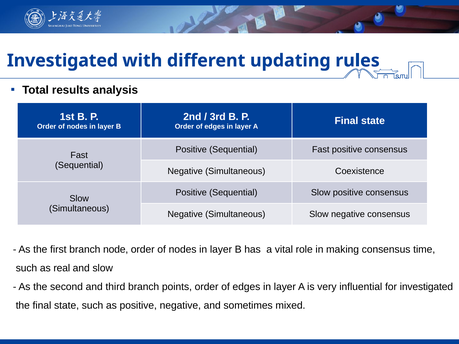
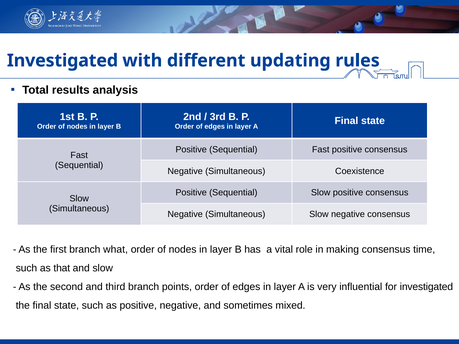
node: node -> what
real: real -> that
